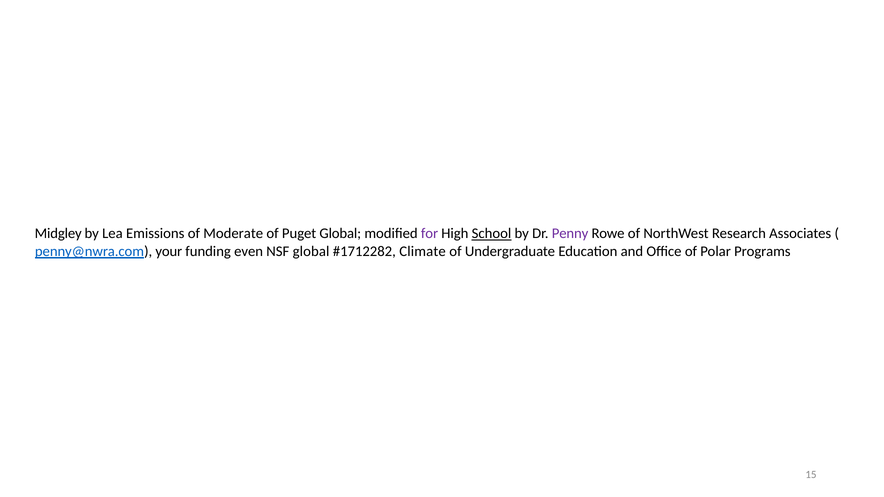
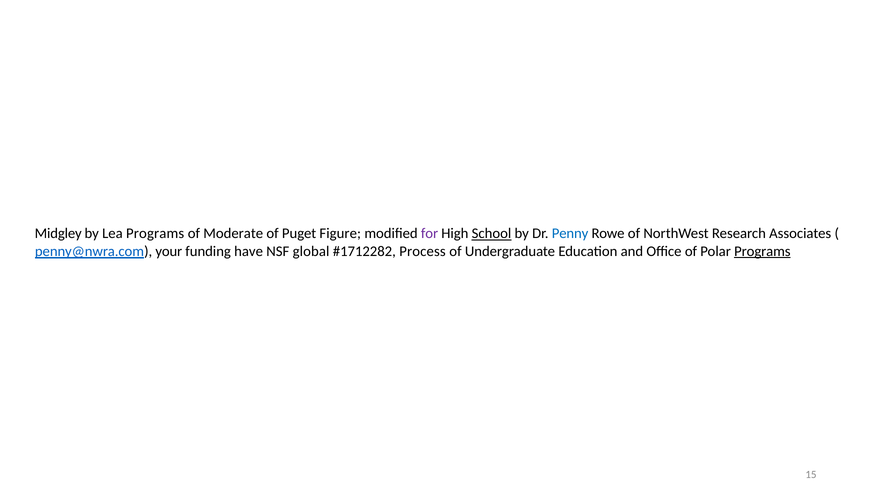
Lea Emissions: Emissions -> Programs
Puget Global: Global -> Figure
Penny colour: purple -> blue
even: even -> have
Climate: Climate -> Process
Programs at (762, 251) underline: none -> present
